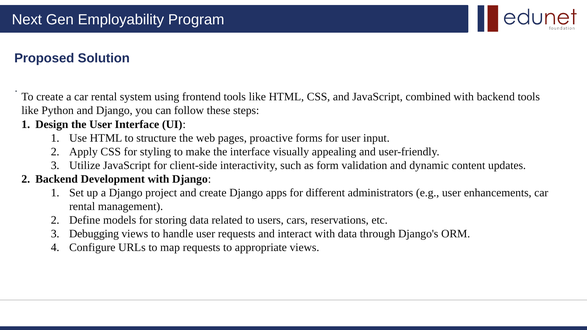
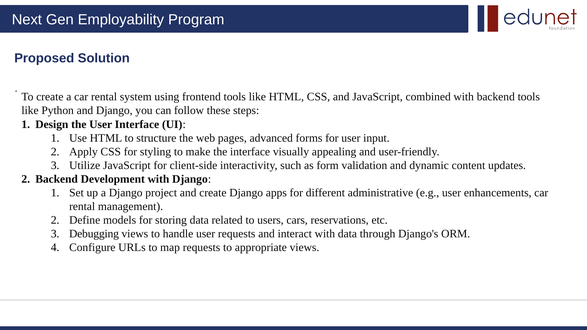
proactive: proactive -> advanced
administrators: administrators -> administrative
